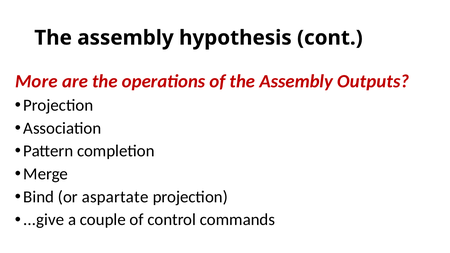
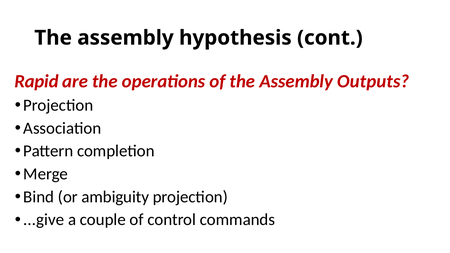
More: More -> Rapid
aspartate: aspartate -> ambiguity
